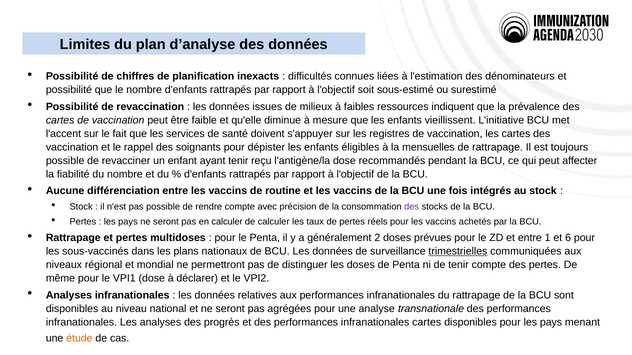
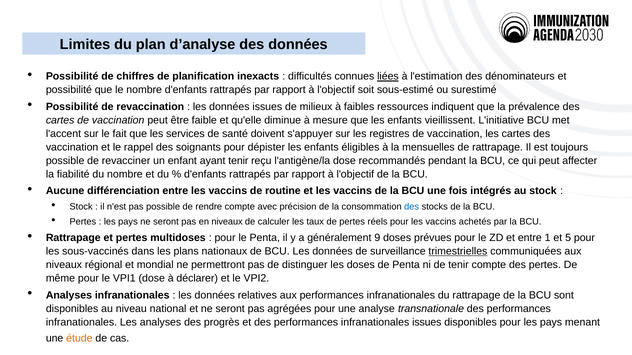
liées underline: none -> present
des at (412, 207) colour: purple -> blue
en calculer: calculer -> niveaux
2: 2 -> 9
6: 6 -> 5
infranationales cartes: cartes -> issues
